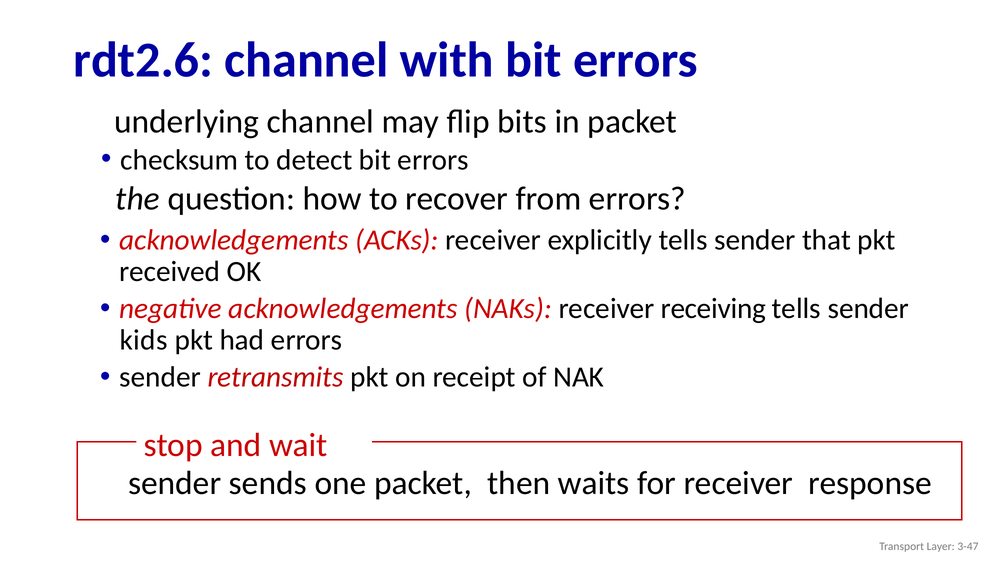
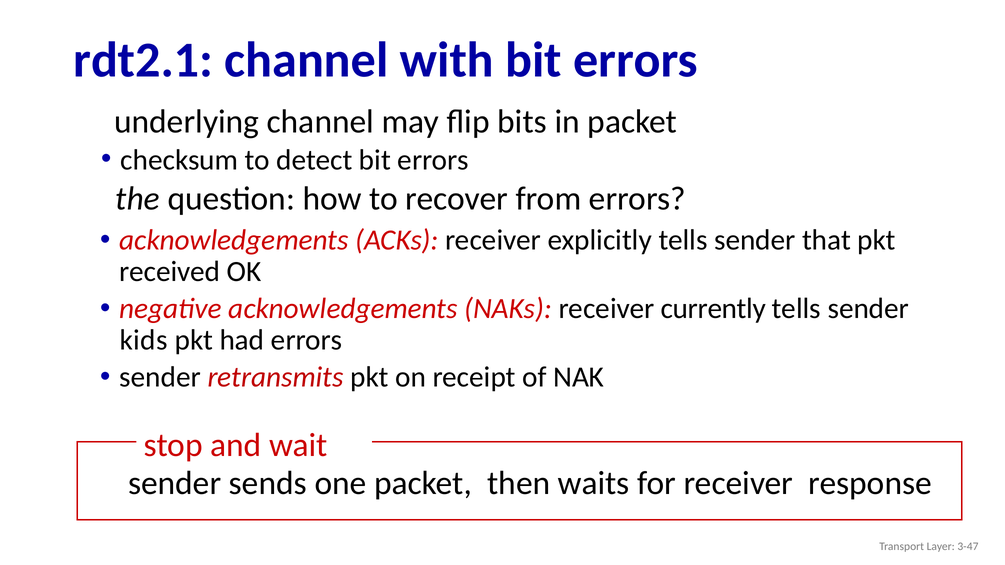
rdt2.6: rdt2.6 -> rdt2.1
receiving: receiving -> currently
